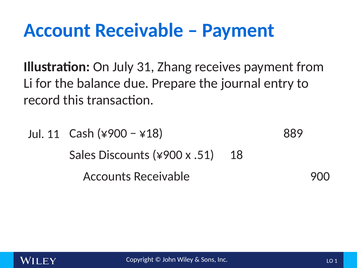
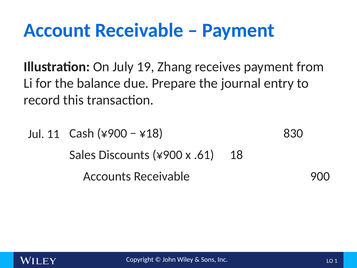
31: 31 -> 19
889: 889 -> 830
.51: .51 -> .61
